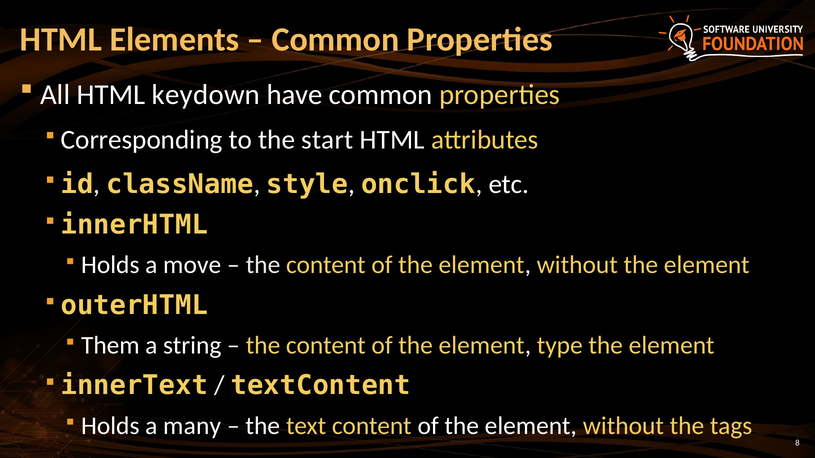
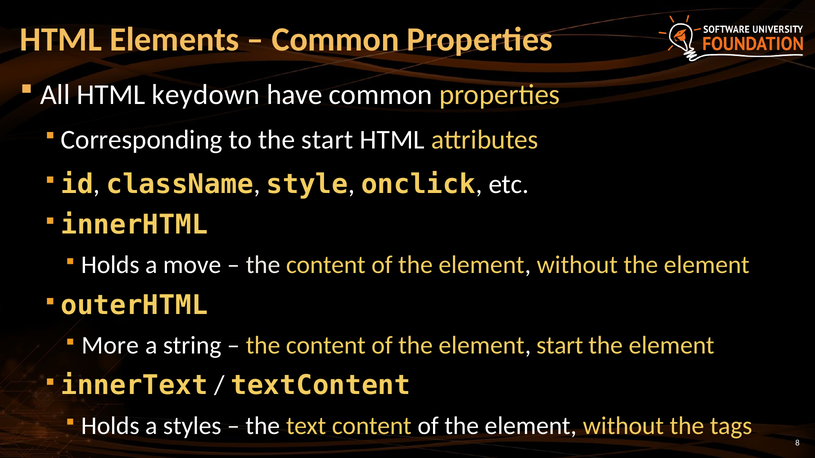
Them: Them -> More
element type: type -> start
many: many -> styles
